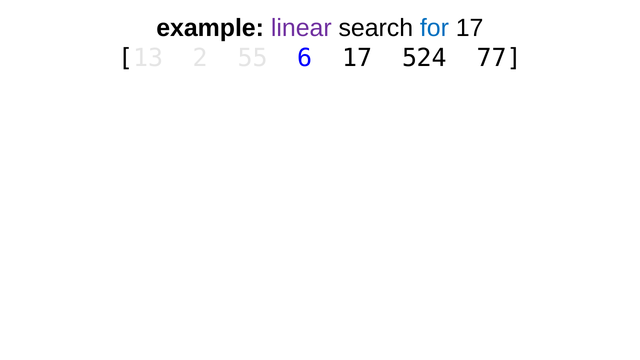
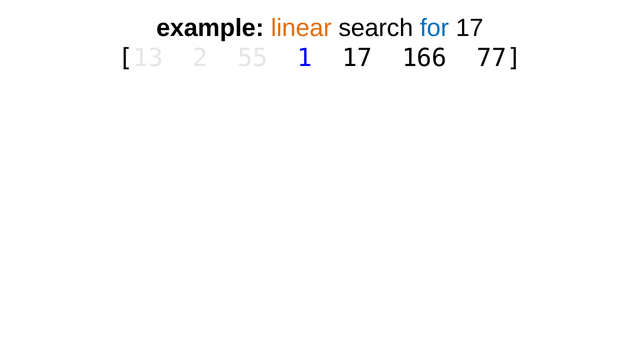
linear colour: purple -> orange
6: 6 -> 1
524: 524 -> 166
